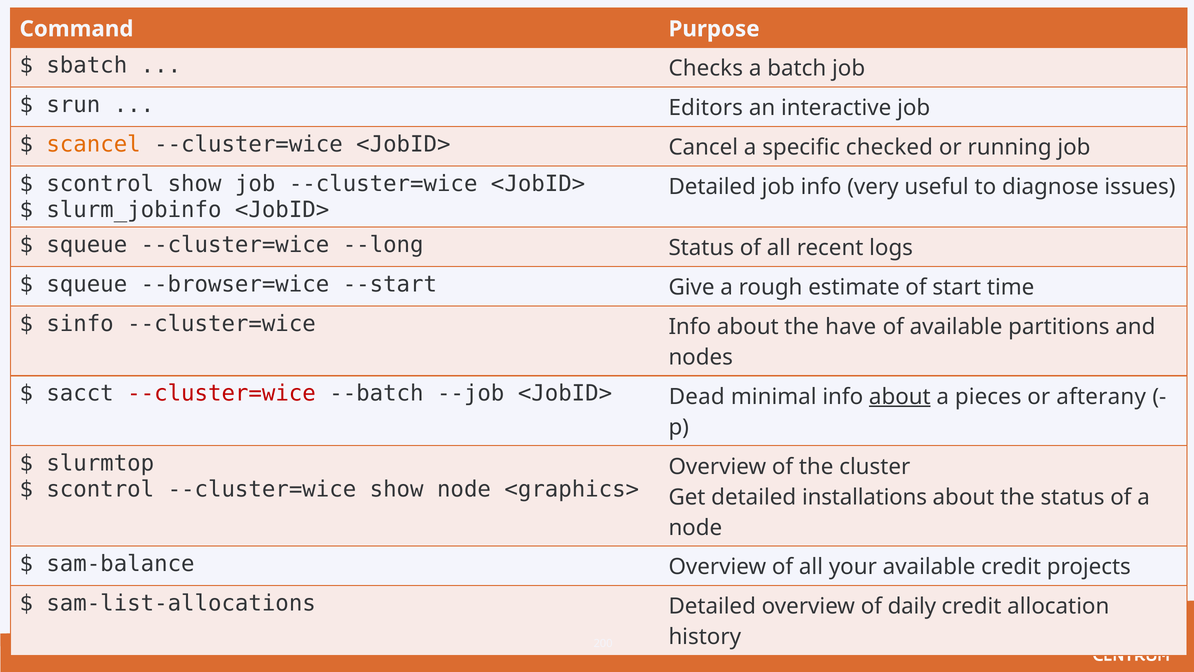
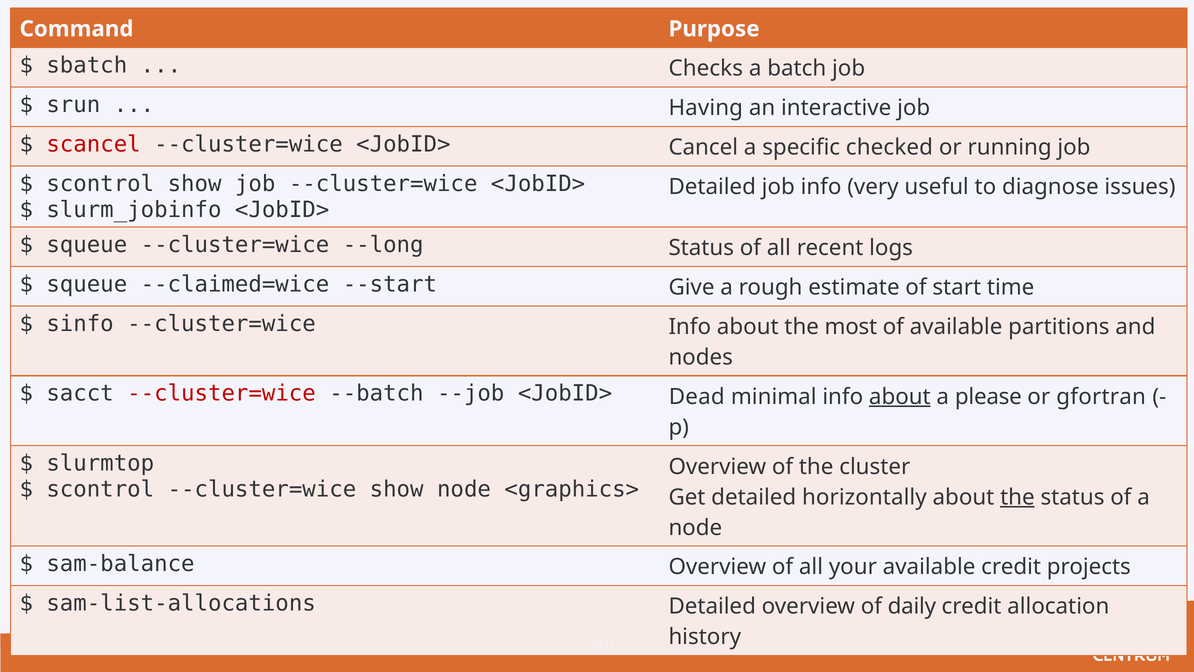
Editors: Editors -> Having
scancel colour: orange -> red
--browser=wice: --browser=wice -> --claimed=wice
have: have -> most
pieces: pieces -> please
afterany: afterany -> gfortran
installations: installations -> horizontally
the at (1017, 497) underline: none -> present
